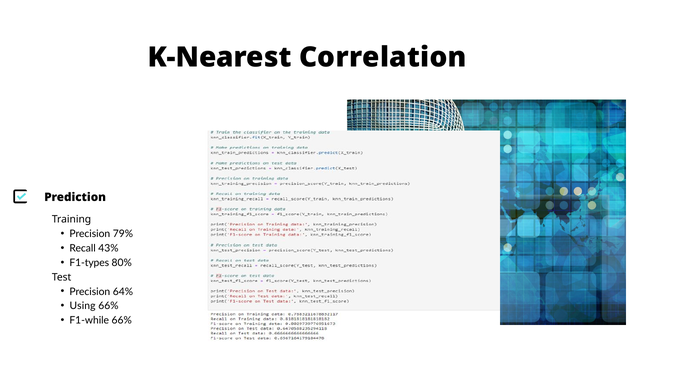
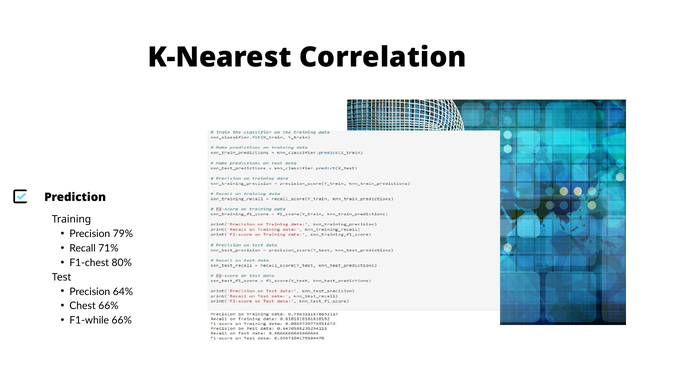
43%: 43% -> 71%
F1-types: F1-types -> F1-chest
Using: Using -> Chest
